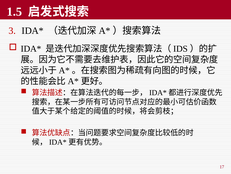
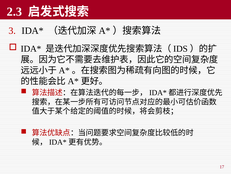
1.5: 1.5 -> 2.3
